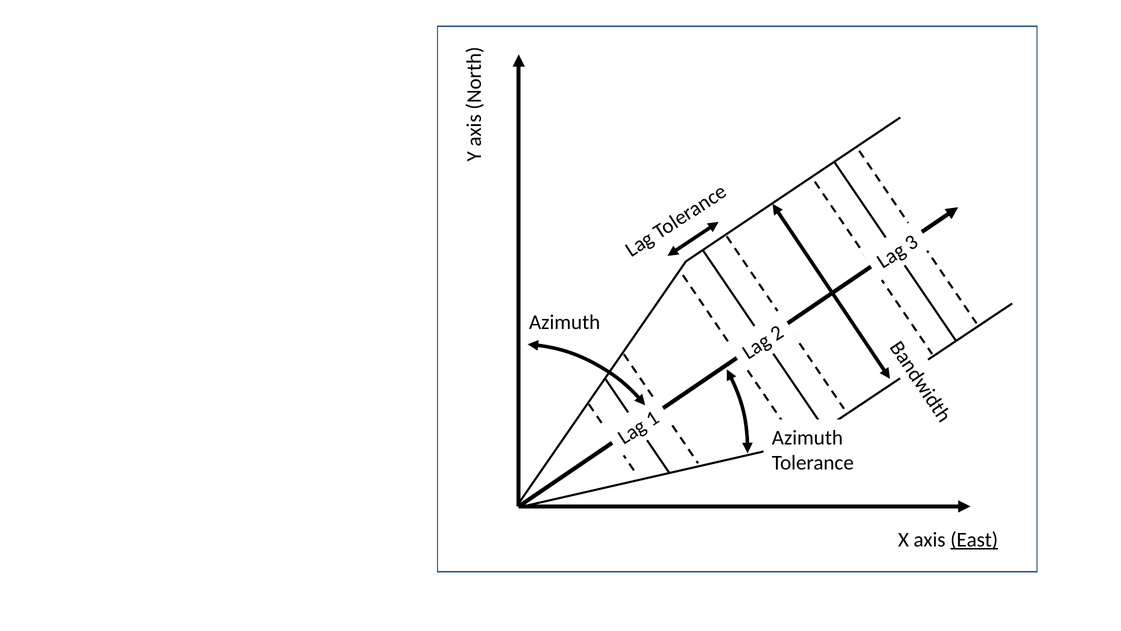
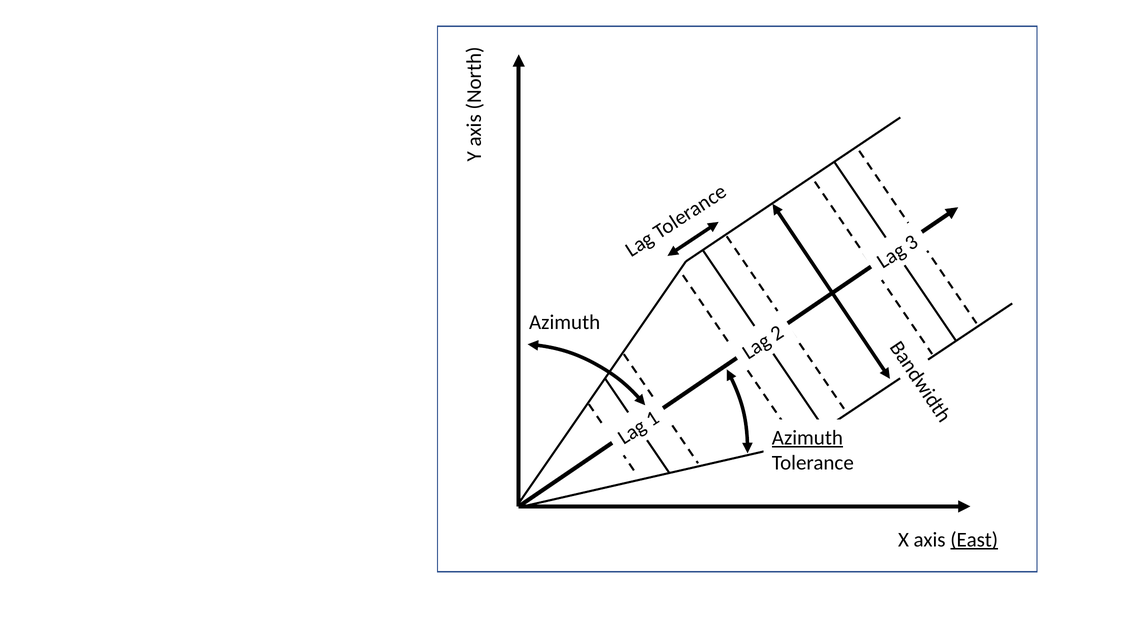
Azimuth at (807, 437) underline: none -> present
